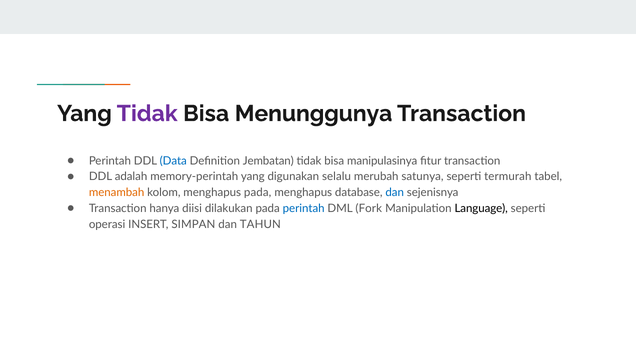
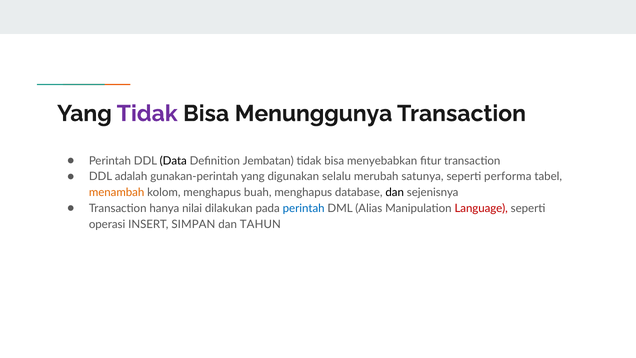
Data colour: blue -> black
manipulasinya: manipulasinya -> menyebabkan
memory-perintah: memory-perintah -> gunakan-perintah
termurah: termurah -> performa
menghapus pada: pada -> buah
dan at (395, 192) colour: blue -> black
diisi: diisi -> nilai
Fork: Fork -> Alias
Language colour: black -> red
